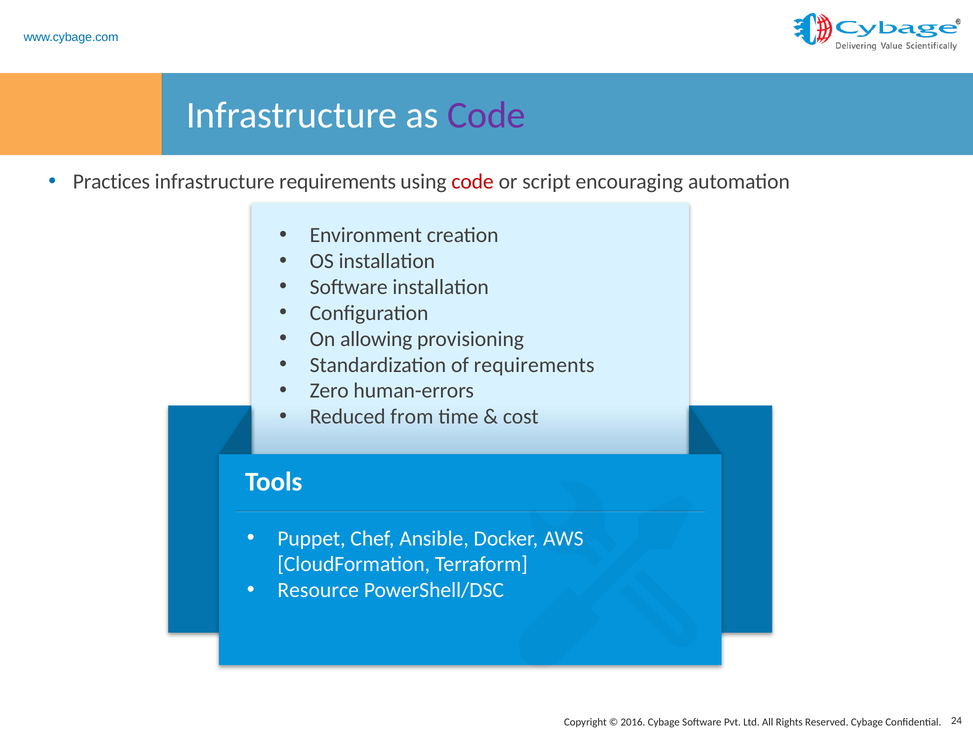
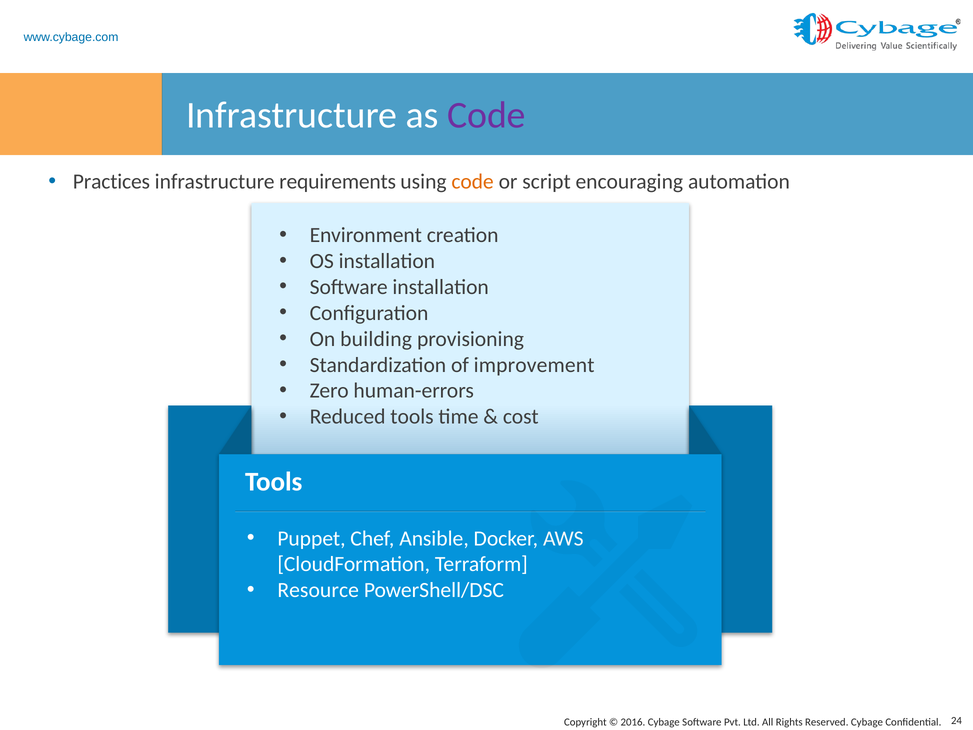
code at (473, 182) colour: red -> orange
allowing: allowing -> building
of requirements: requirements -> improvement
Reduced from: from -> tools
